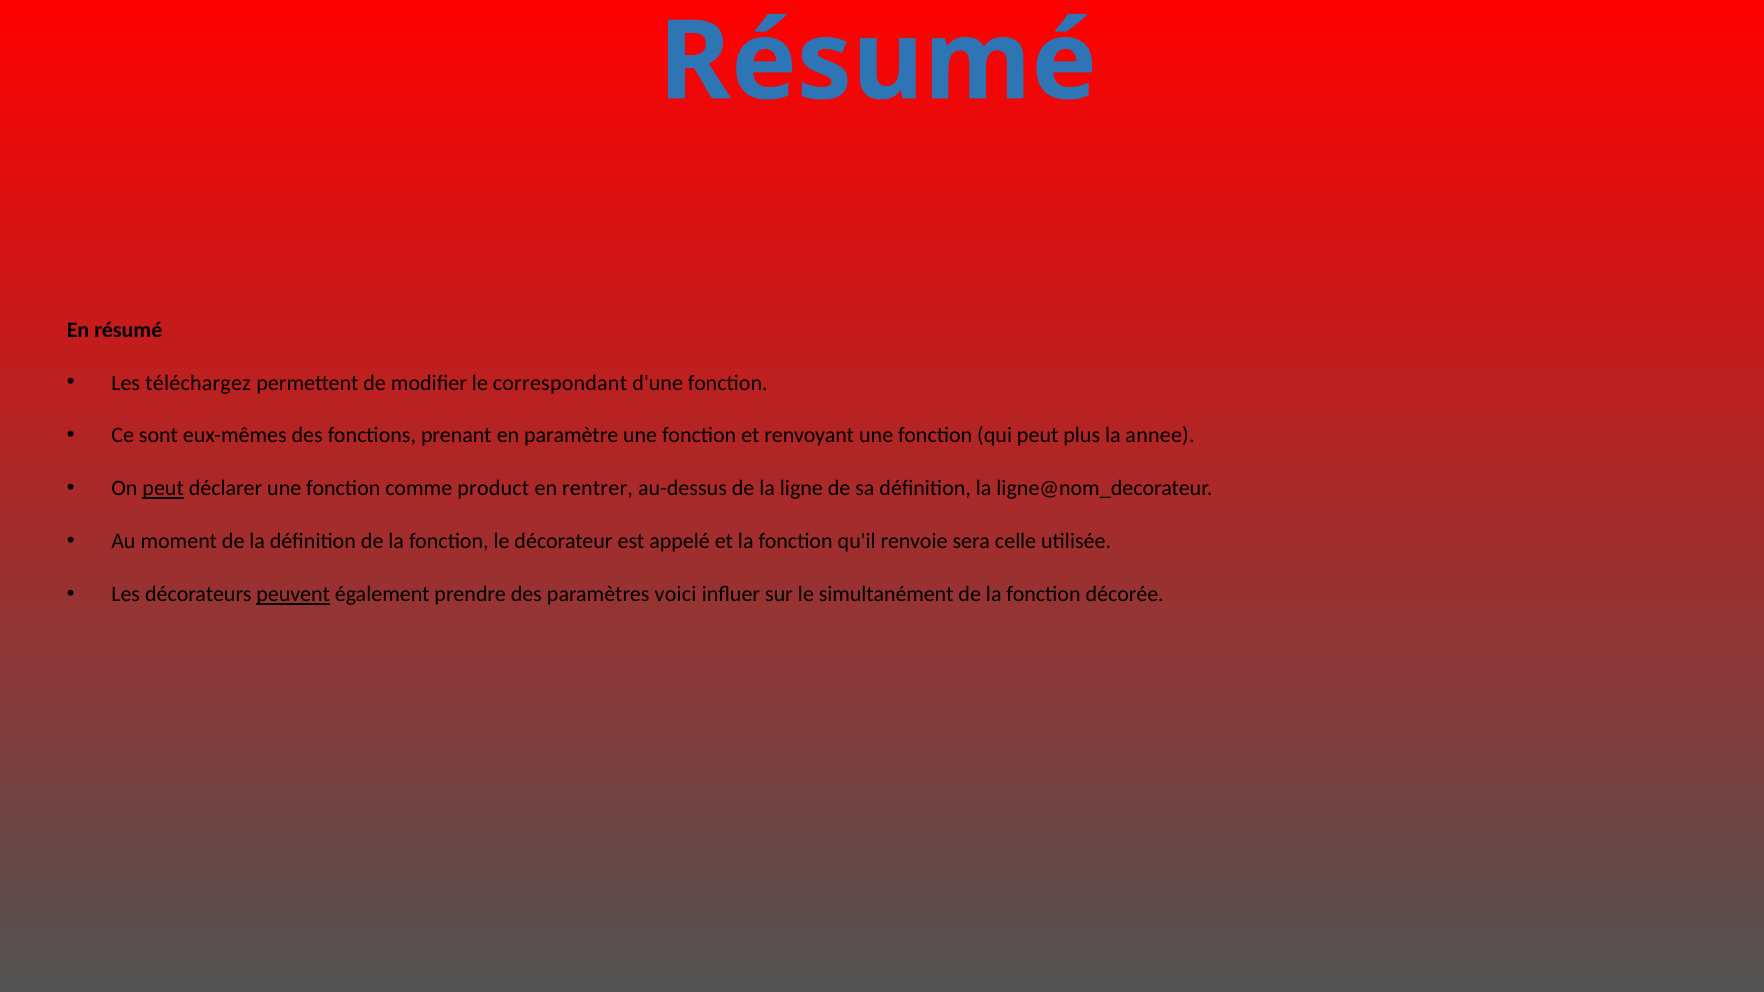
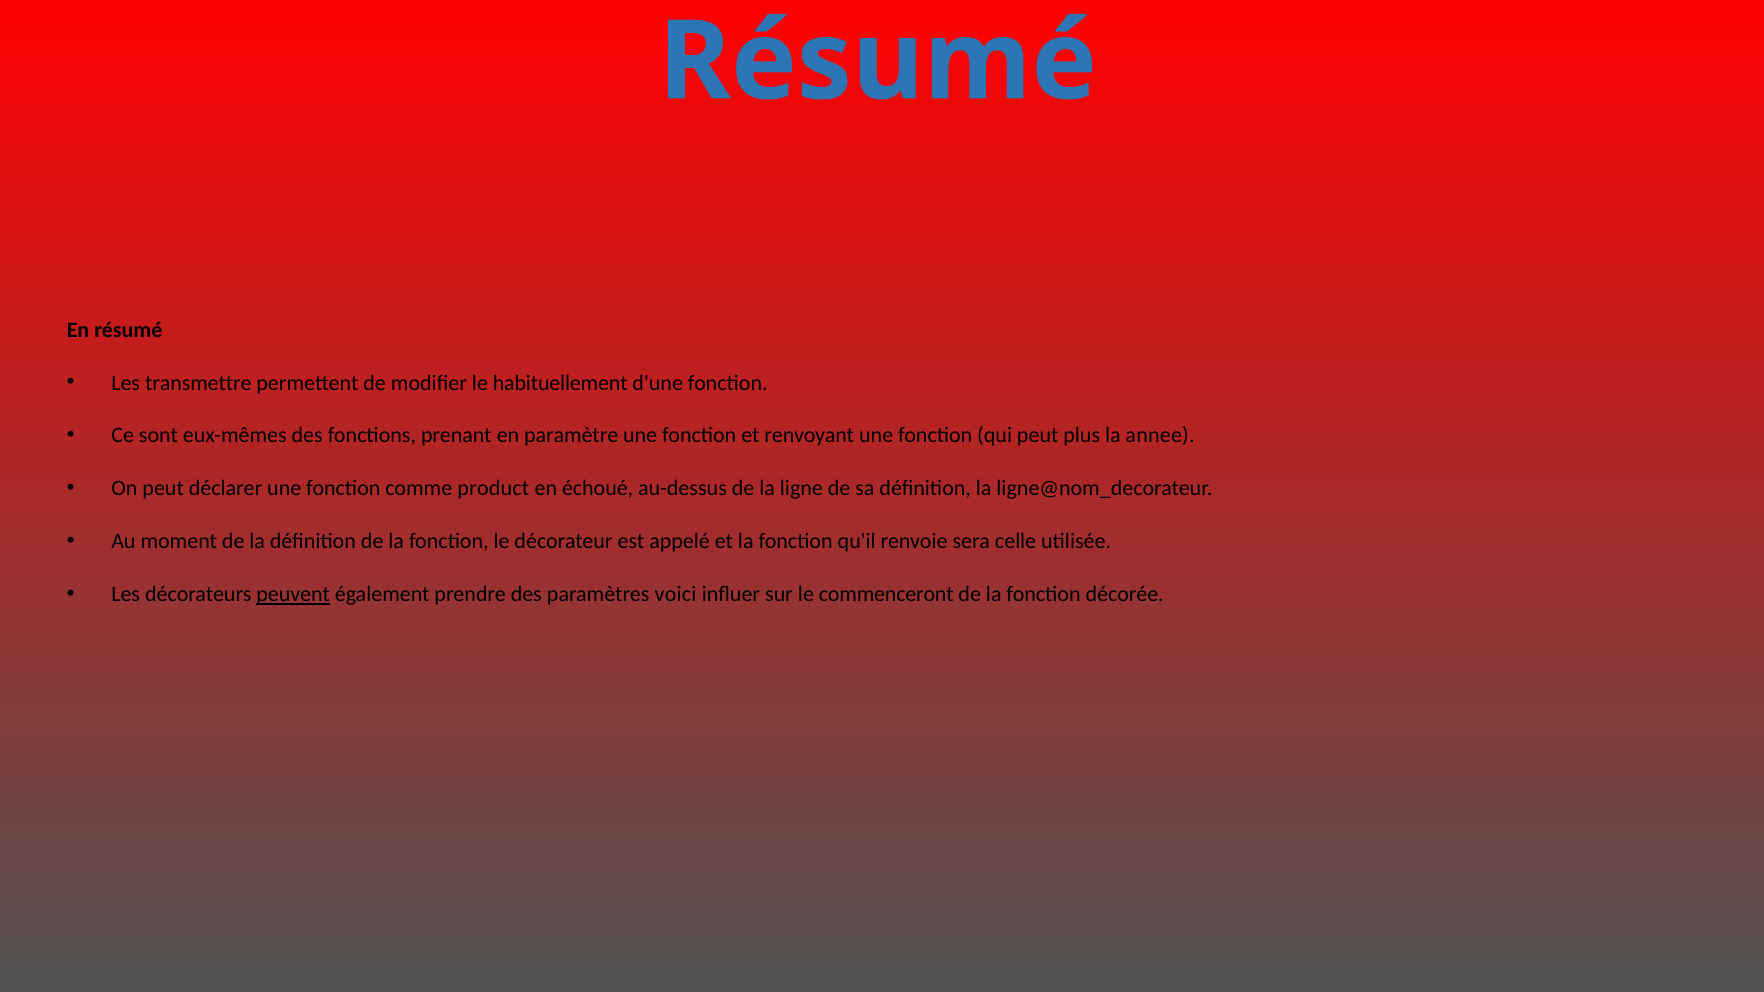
téléchargez: téléchargez -> transmettre
correspondant: correspondant -> habituellement
peut at (163, 489) underline: present -> none
rentrer: rentrer -> échoué
simultanément: simultanément -> commenceront
